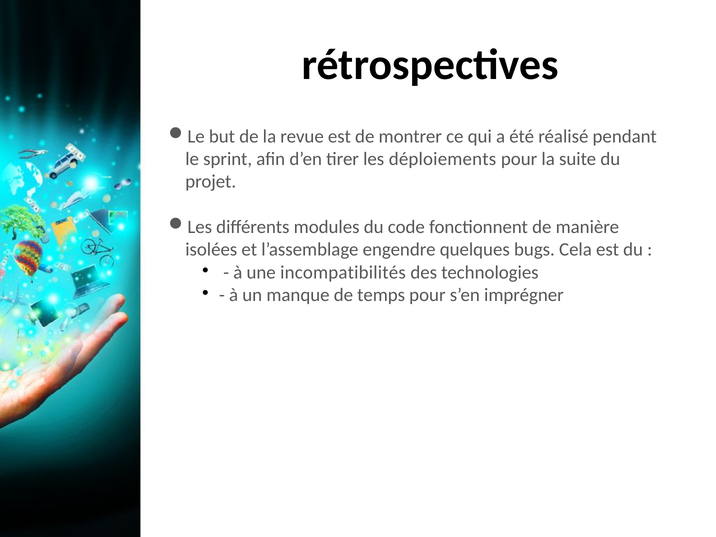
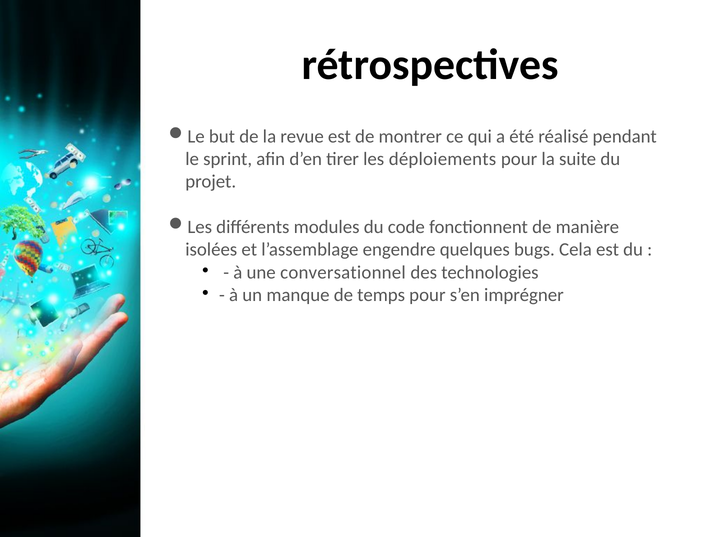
incompatibilités: incompatibilités -> conversationnel
